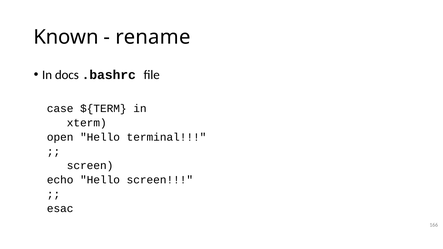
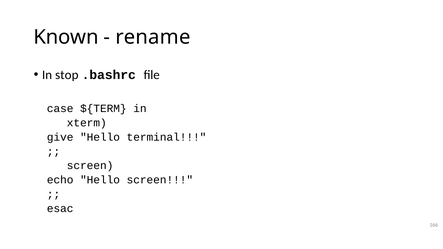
docs: docs -> stop
open: open -> give
